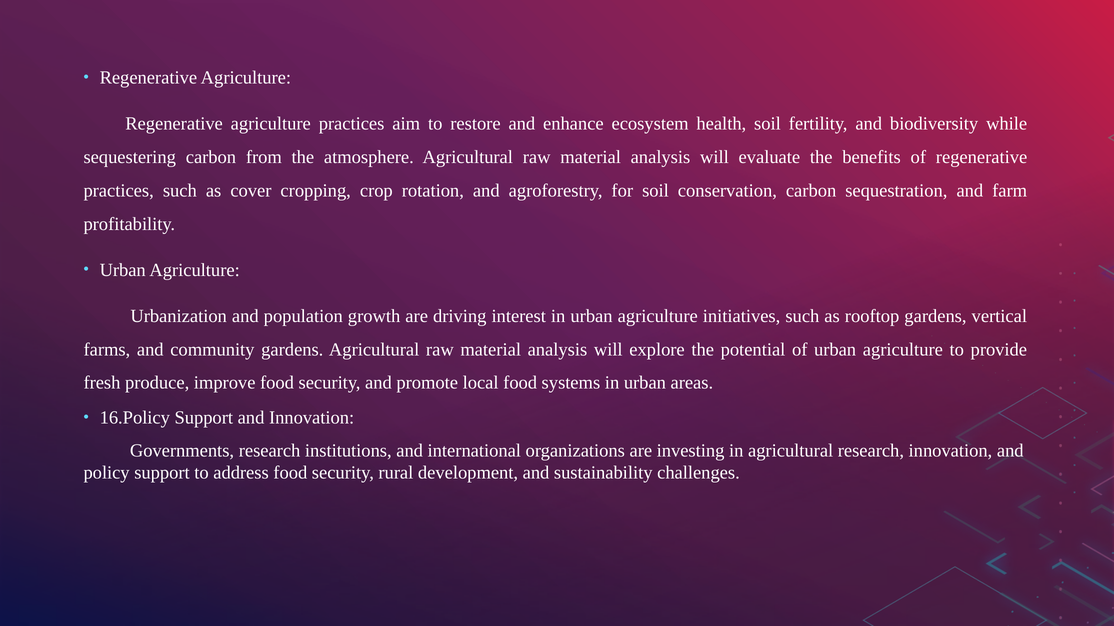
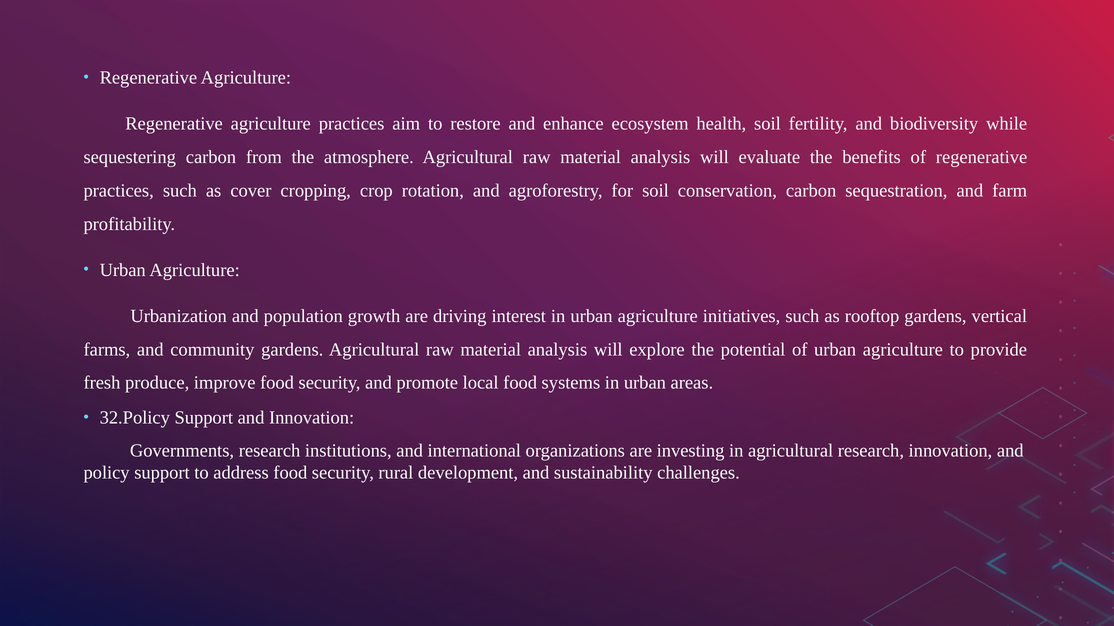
16.Policy: 16.Policy -> 32.Policy
